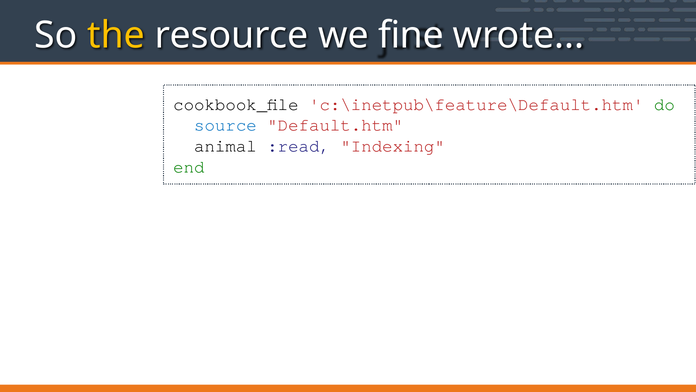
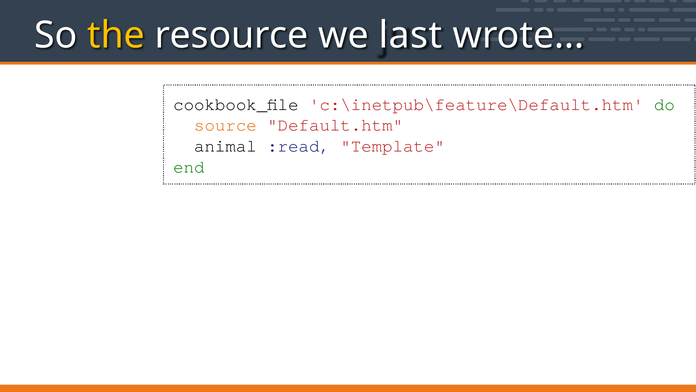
fine: fine -> last
source colour: blue -> orange
Indexing: Indexing -> Template
